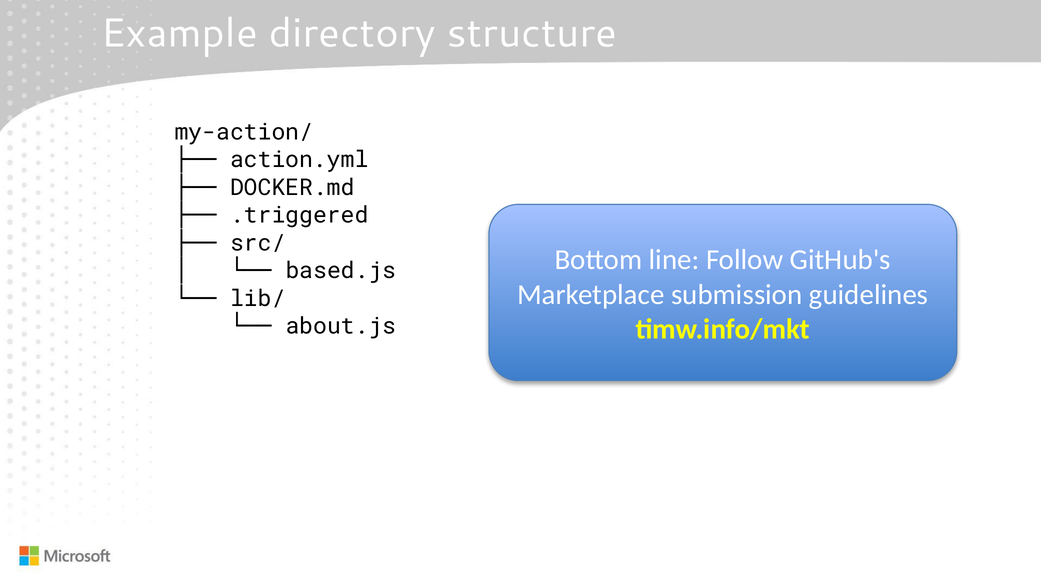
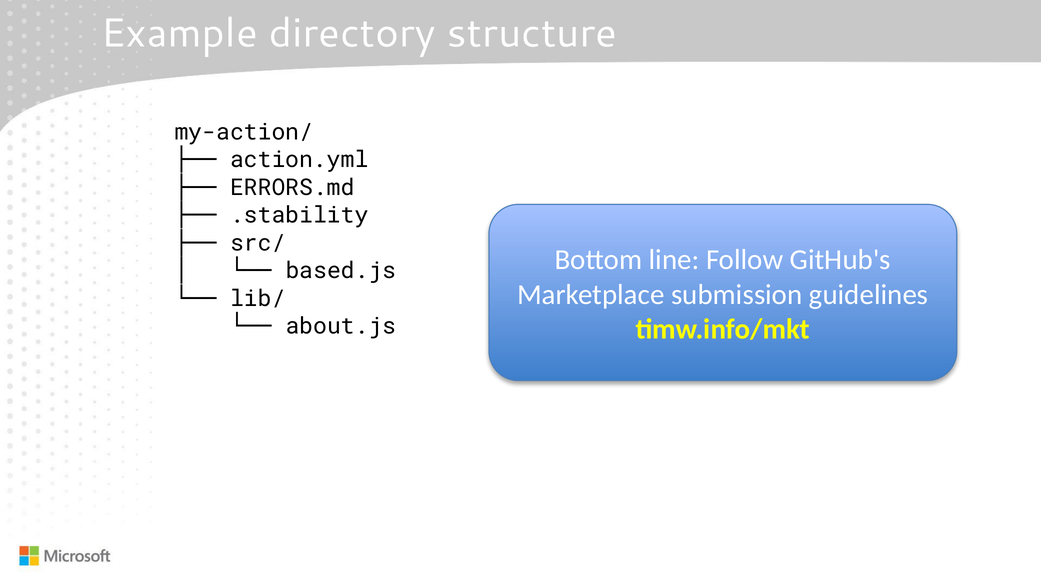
DOCKER.md: DOCKER.md -> ERRORS.md
.triggered: .triggered -> .stability
